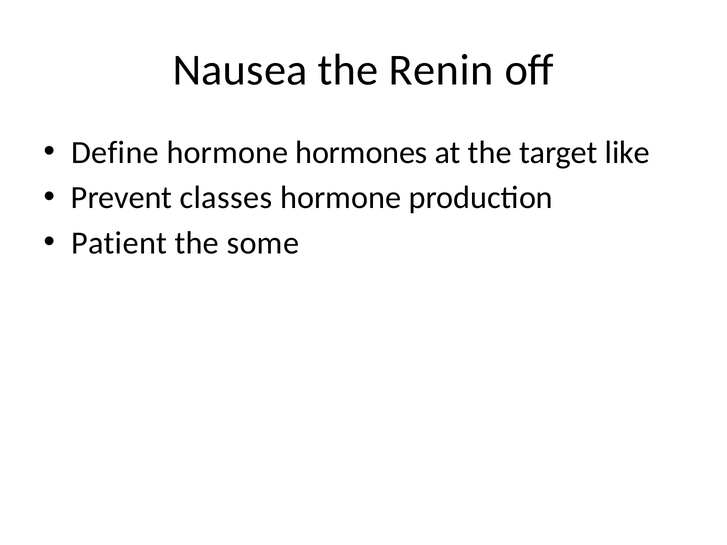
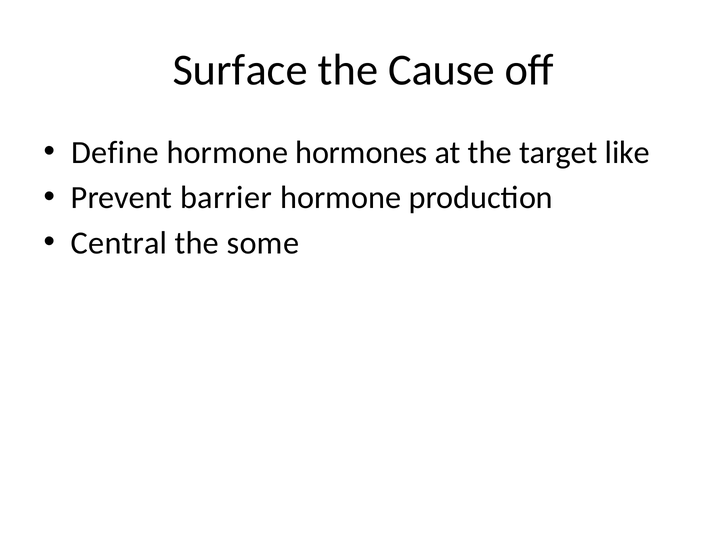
Nausea: Nausea -> Surface
Renin: Renin -> Cause
classes: classes -> barrier
Patient: Patient -> Central
